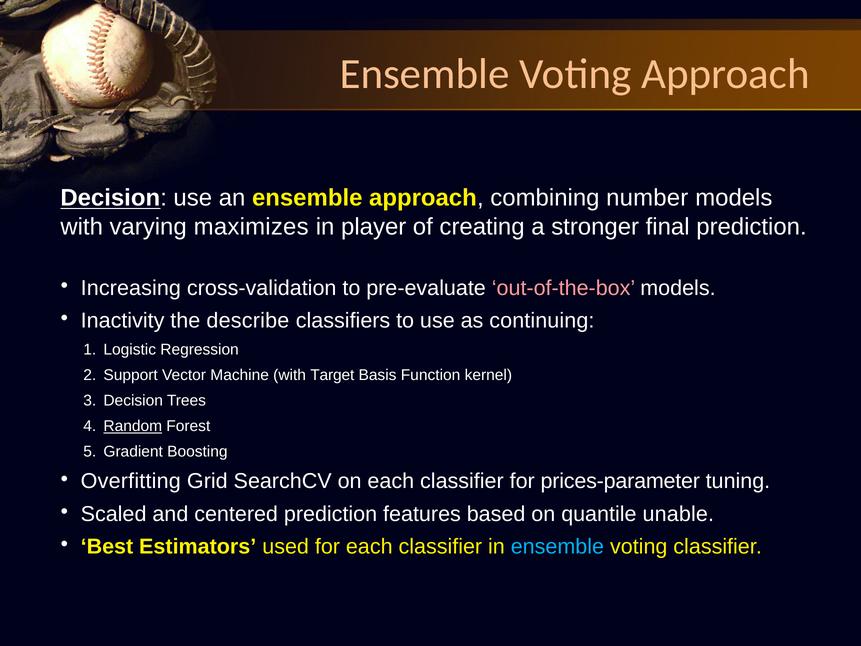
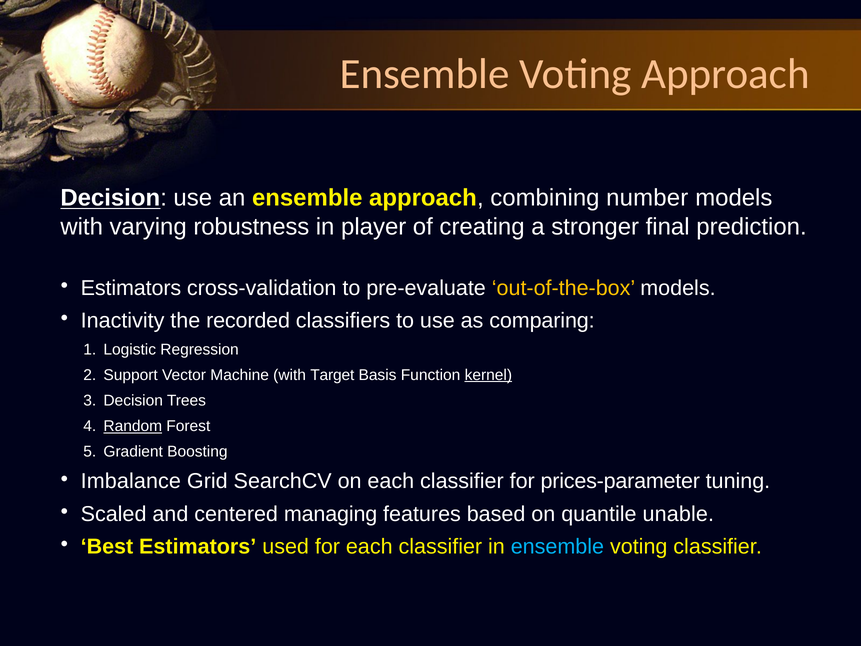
maximizes: maximizes -> robustness
Increasing at (131, 288): Increasing -> Estimators
out-of-the-box colour: pink -> yellow
describe: describe -> recorded
continuing: continuing -> comparing
kernel underline: none -> present
Overfitting: Overfitting -> Imbalance
centered prediction: prediction -> managing
